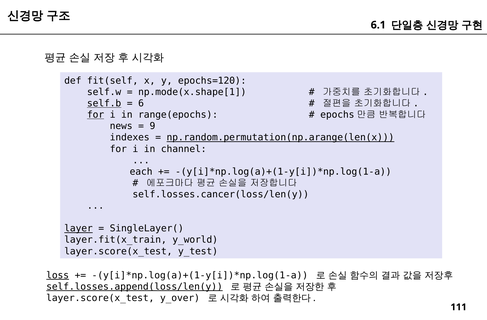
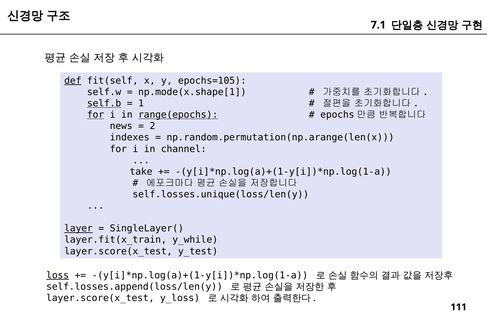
6.1: 6.1 -> 7.1
def underline: none -> present
epochs=120: epochs=120 -> epochs=105
6: 6 -> 1
range(epochs underline: none -> present
9: 9 -> 2
np.random.permutation(np.arange(len(x underline: present -> none
each: each -> take
self.losses.cancer(loss/len(y: self.losses.cancer(loss/len(y -> self.losses.unique(loss/len(y
y_world: y_world -> y_while
self.losses.append(loss/len(y underline: present -> none
y_over: y_over -> y_loss
